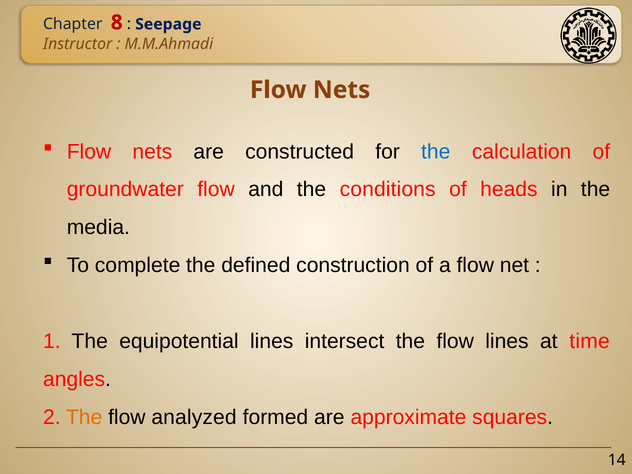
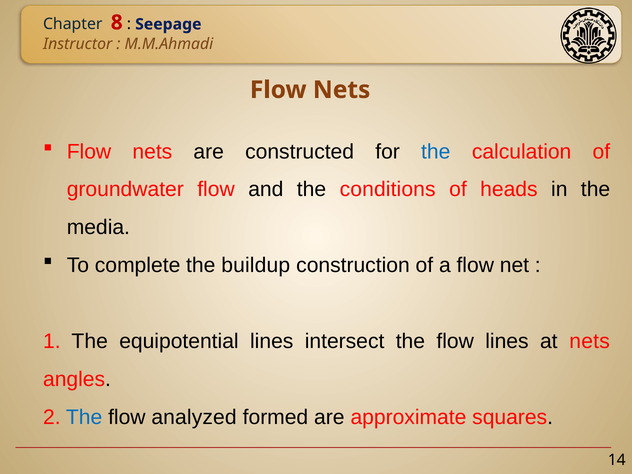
defined: defined -> buildup
at time: time -> nets
The at (84, 417) colour: orange -> blue
